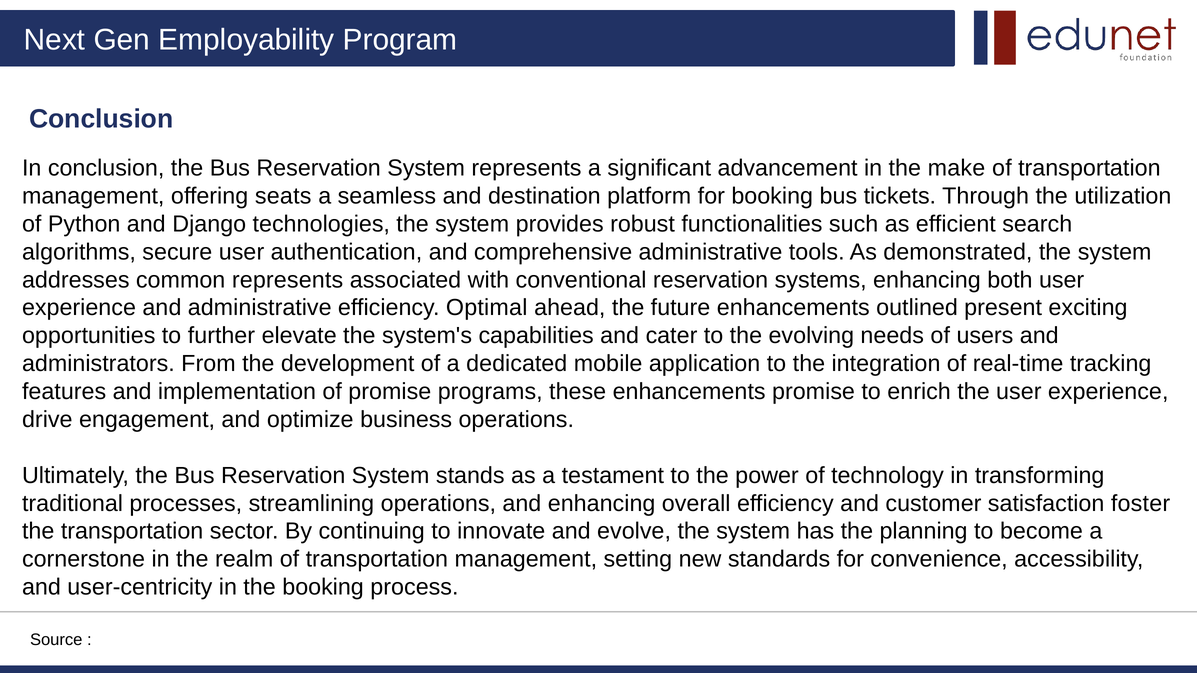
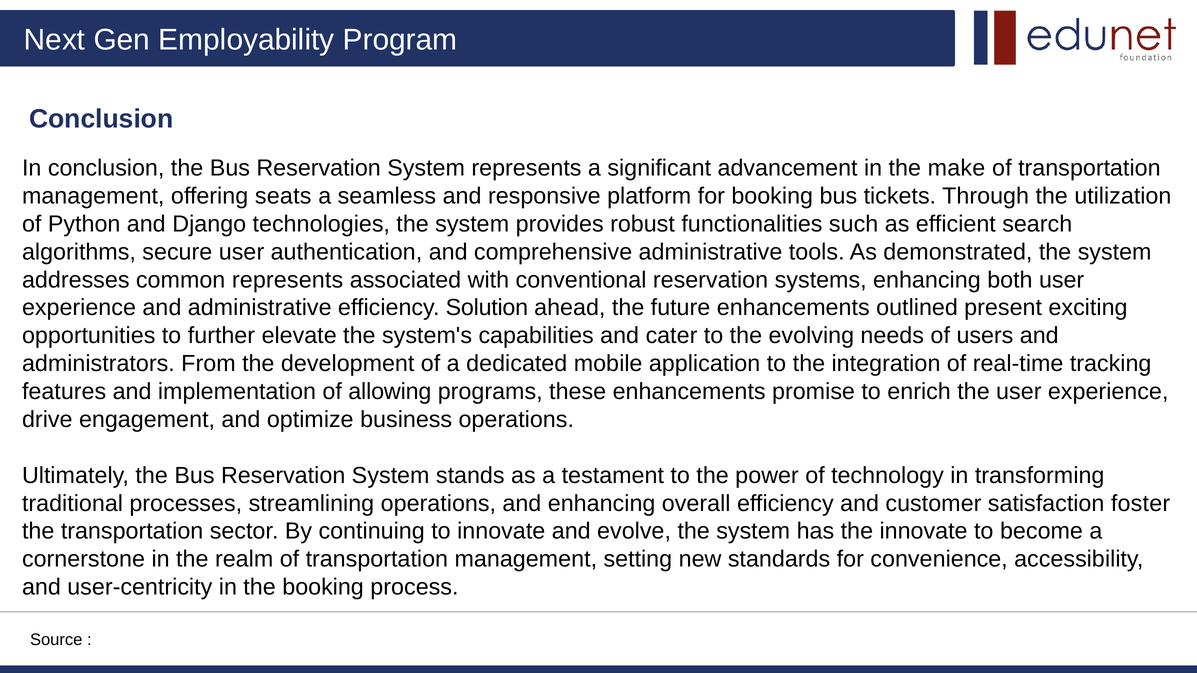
destination: destination -> responsive
Optimal: Optimal -> Solution
of promise: promise -> allowing
the planning: planning -> innovate
